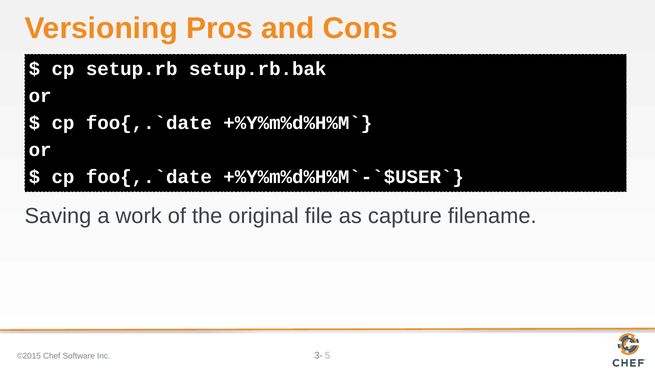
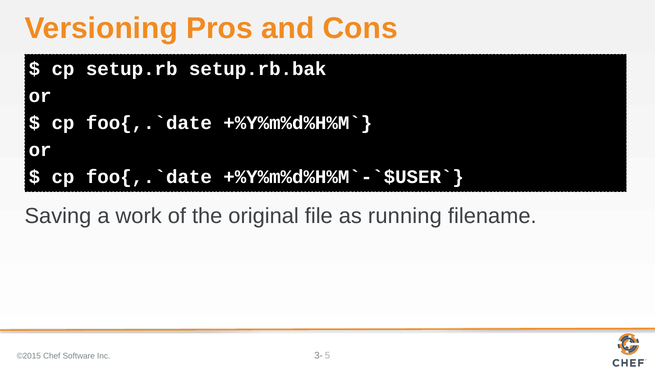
capture: capture -> running
